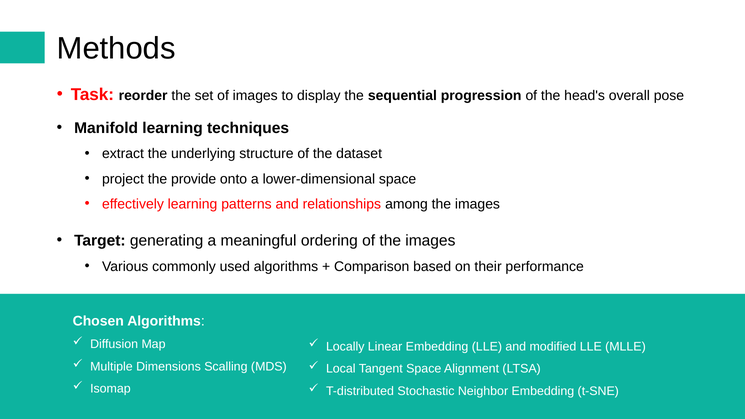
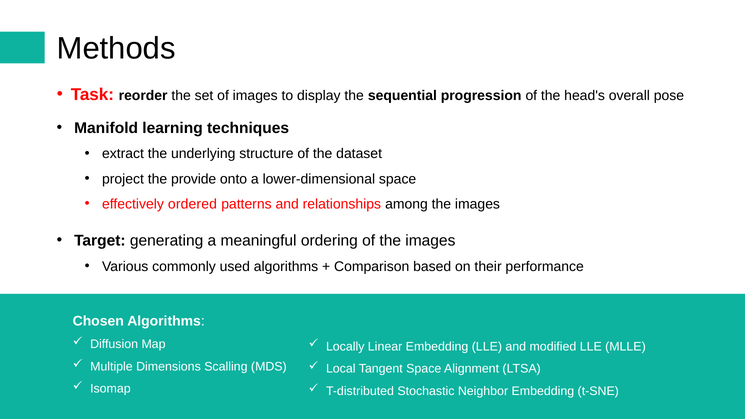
effectively learning: learning -> ordered
